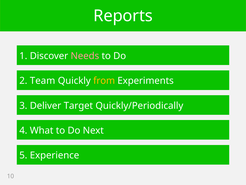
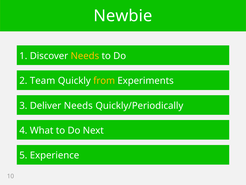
Reports: Reports -> Newbie
Needs at (85, 56) colour: pink -> yellow
Deliver Target: Target -> Needs
